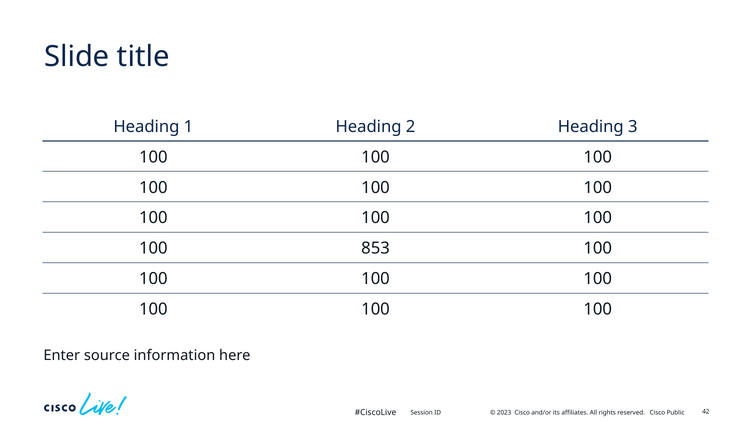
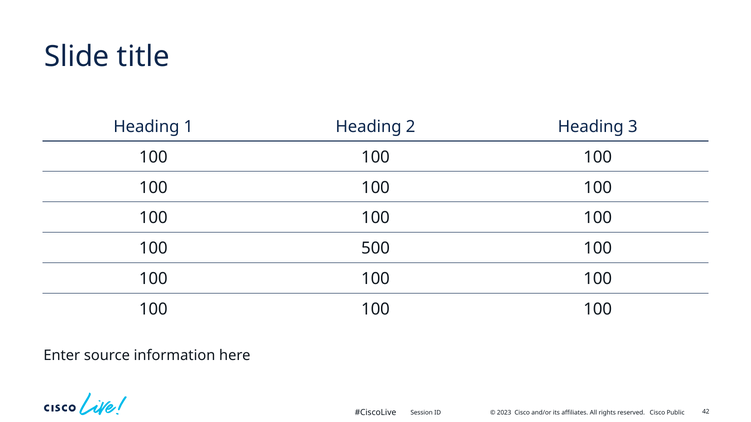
853: 853 -> 500
